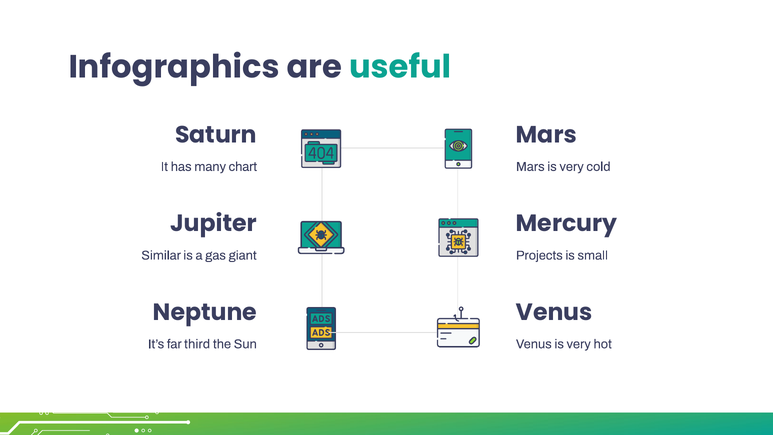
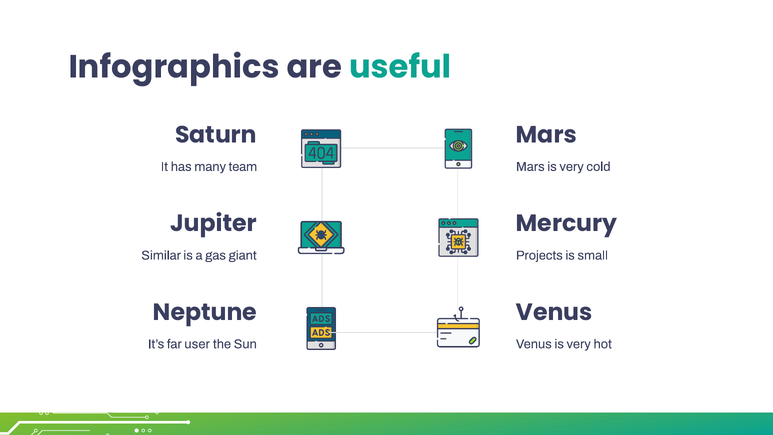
chart: chart -> team
third: third -> user
